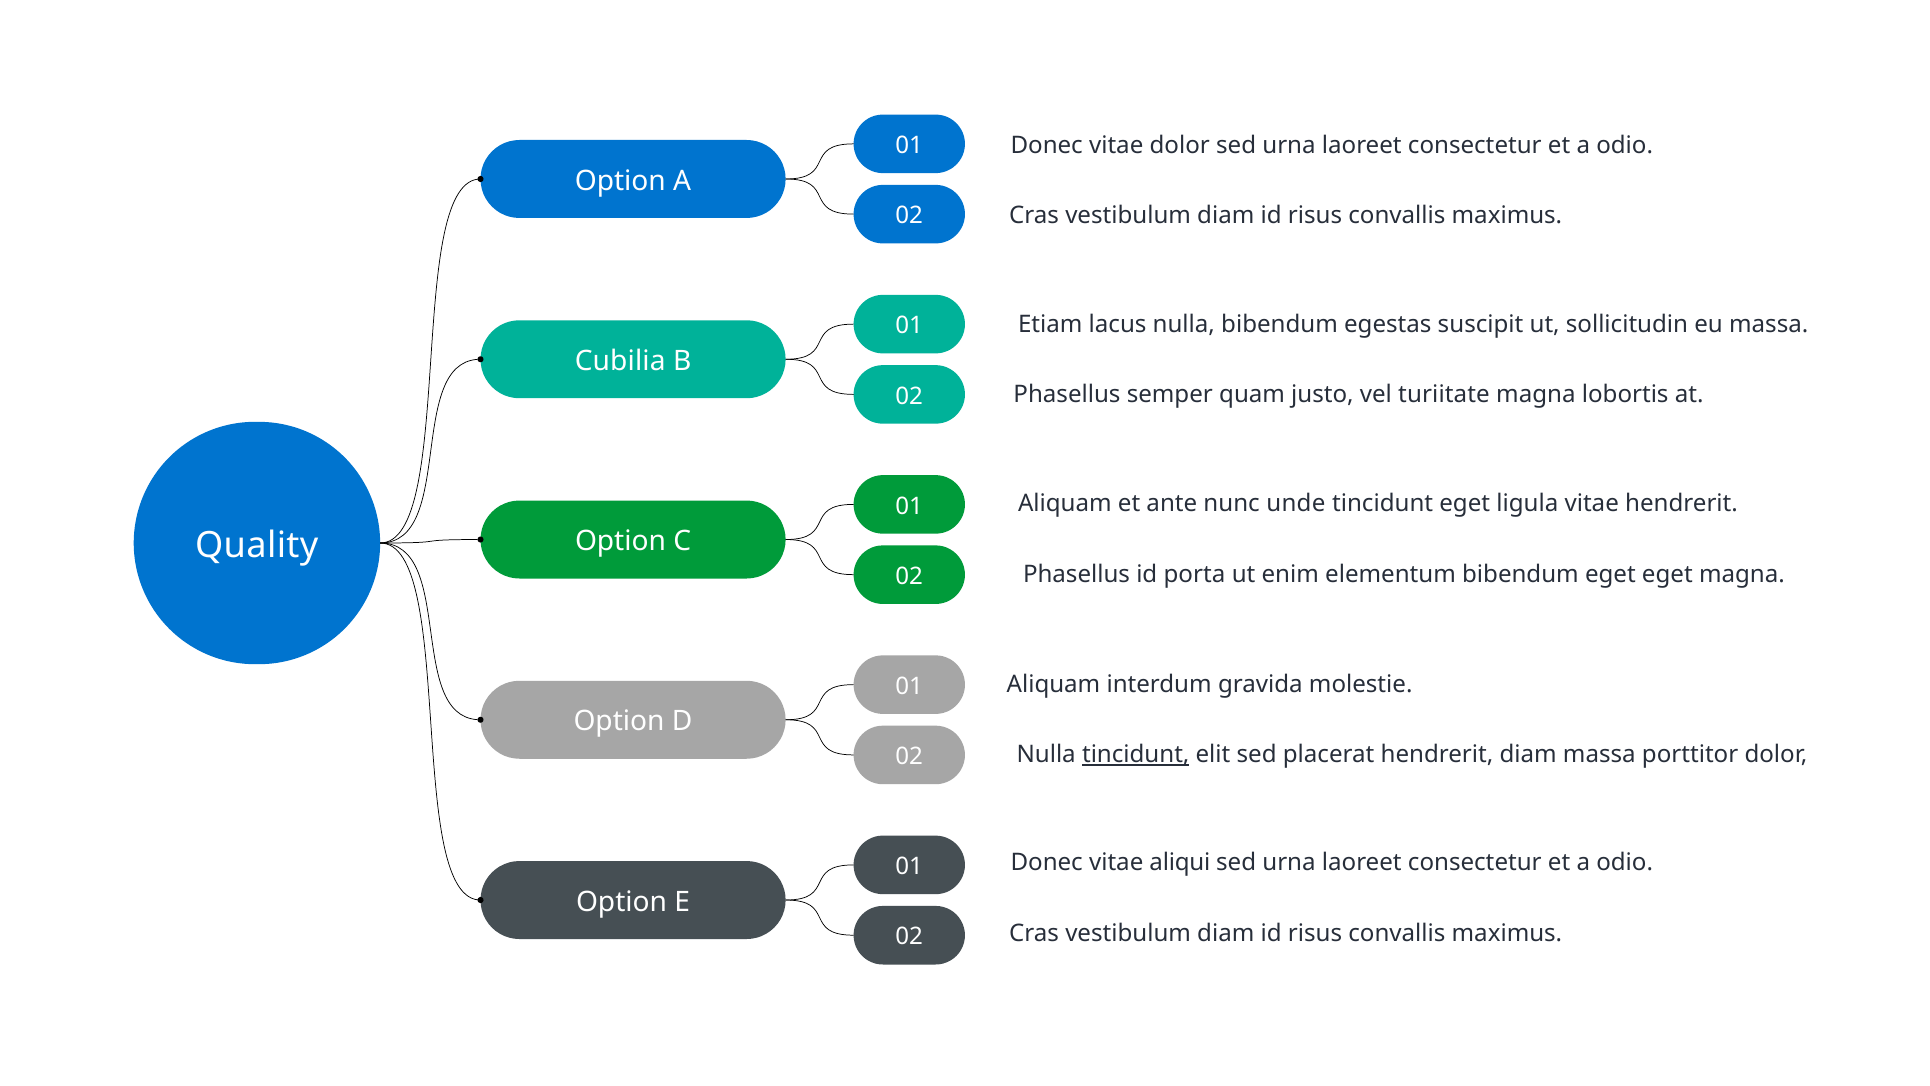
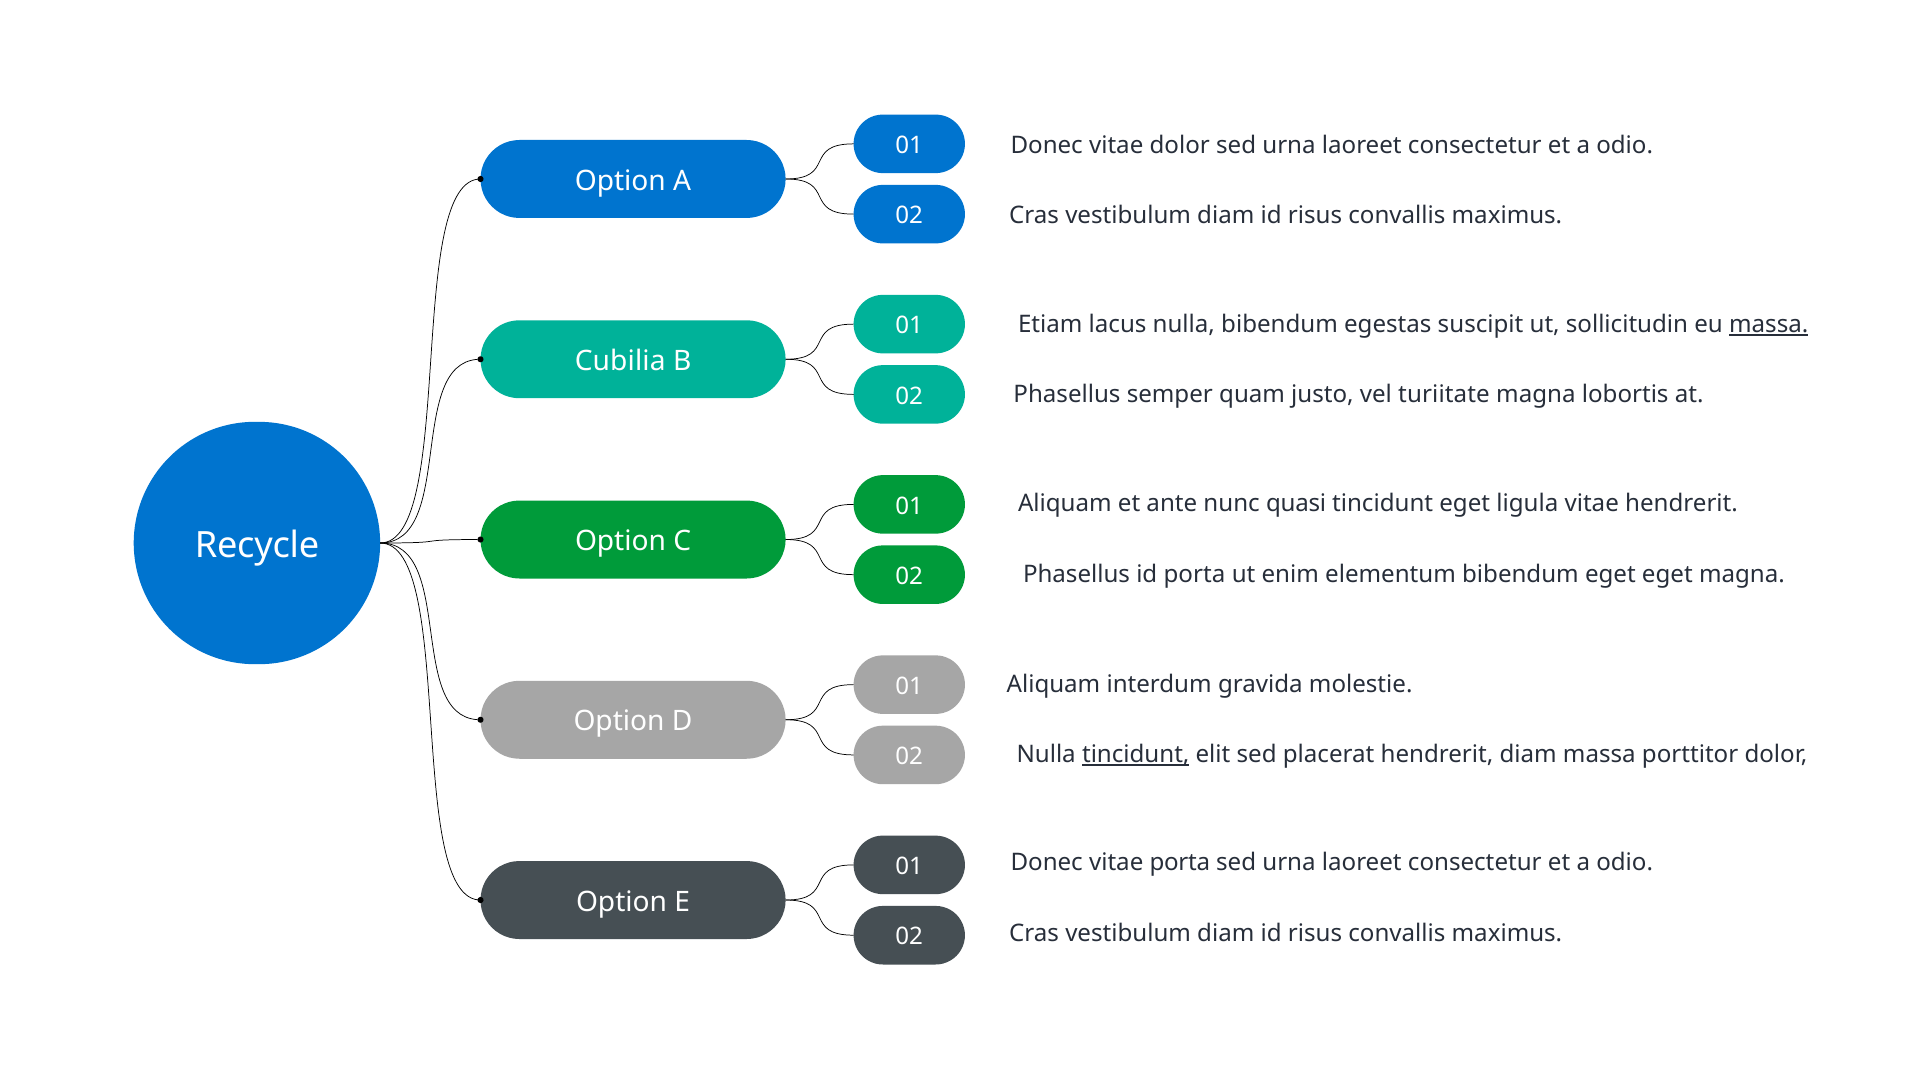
massa at (1769, 325) underline: none -> present
unde: unde -> quasi
Quality: Quality -> Recycle
vitae aliqui: aliqui -> porta
